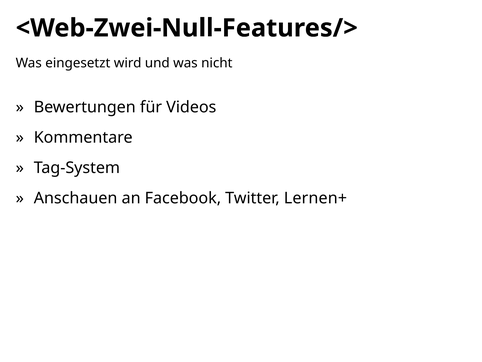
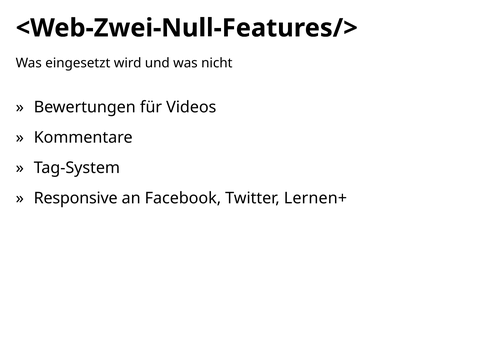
Anschauen: Anschauen -> Responsive
